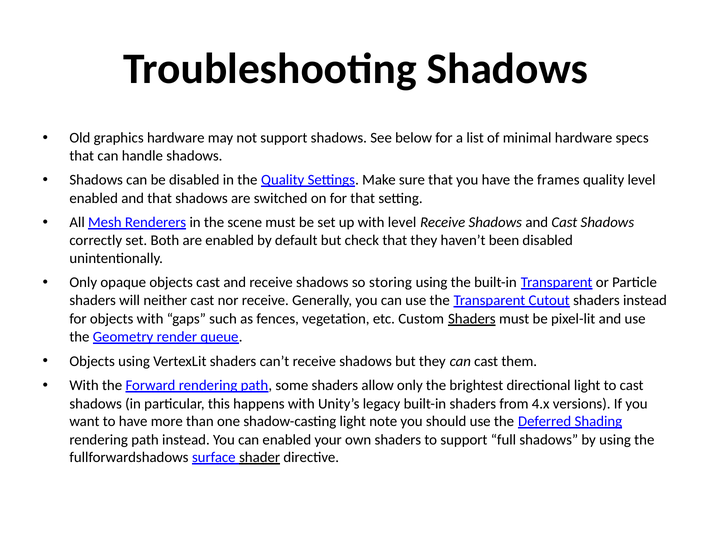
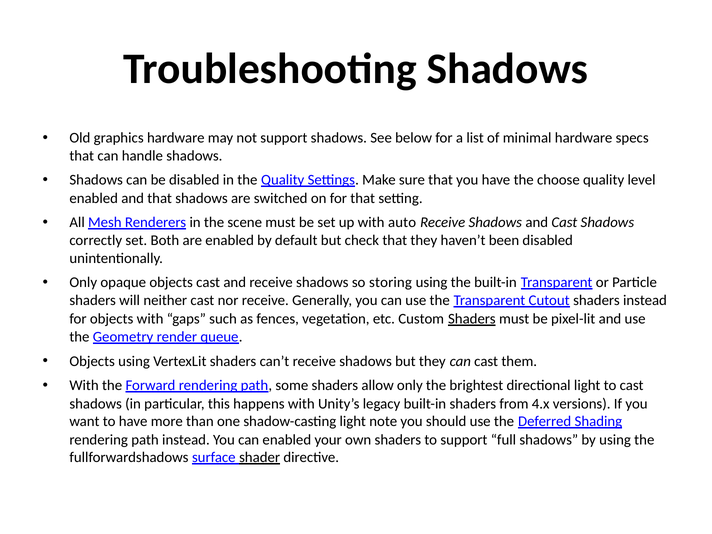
frames: frames -> choose
with level: level -> auto
